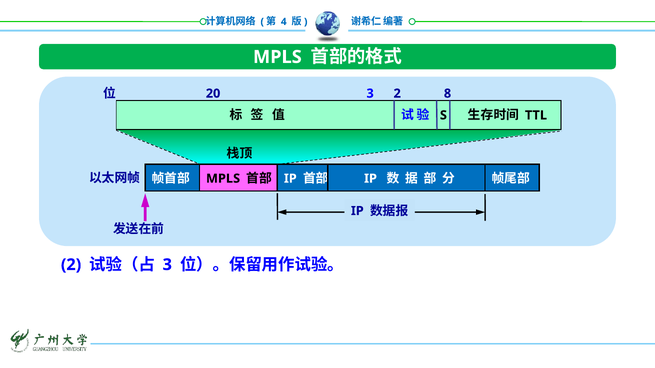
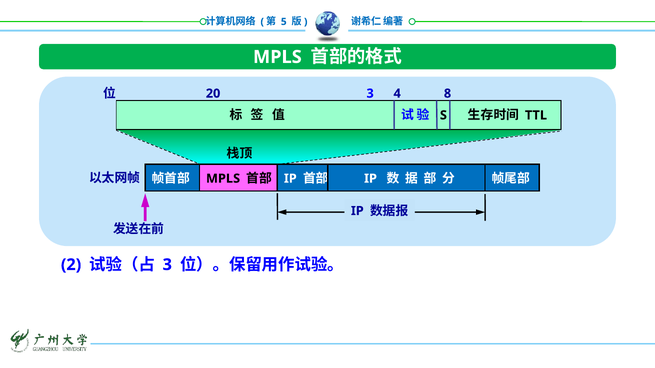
4: 4 -> 5
3 2: 2 -> 4
